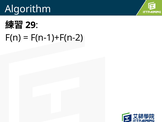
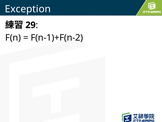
Algorithm: Algorithm -> Exception
